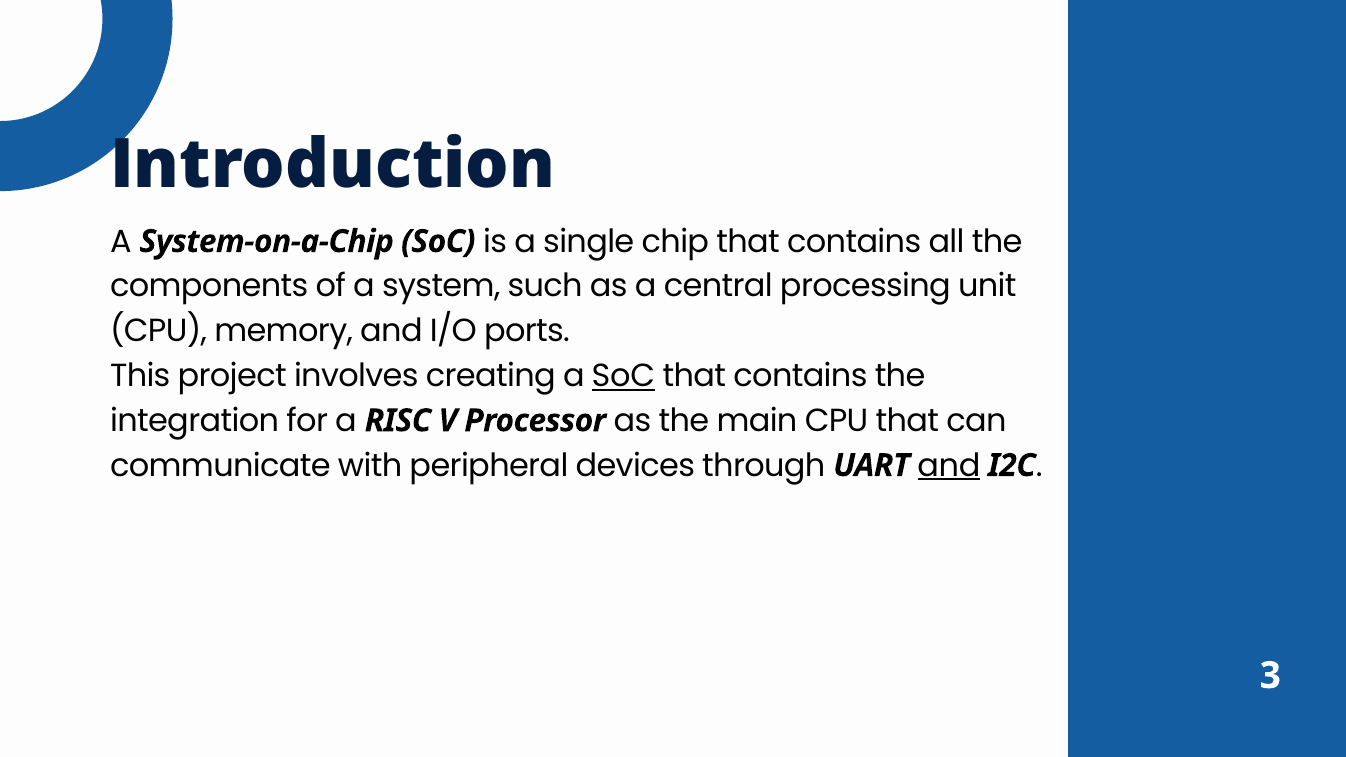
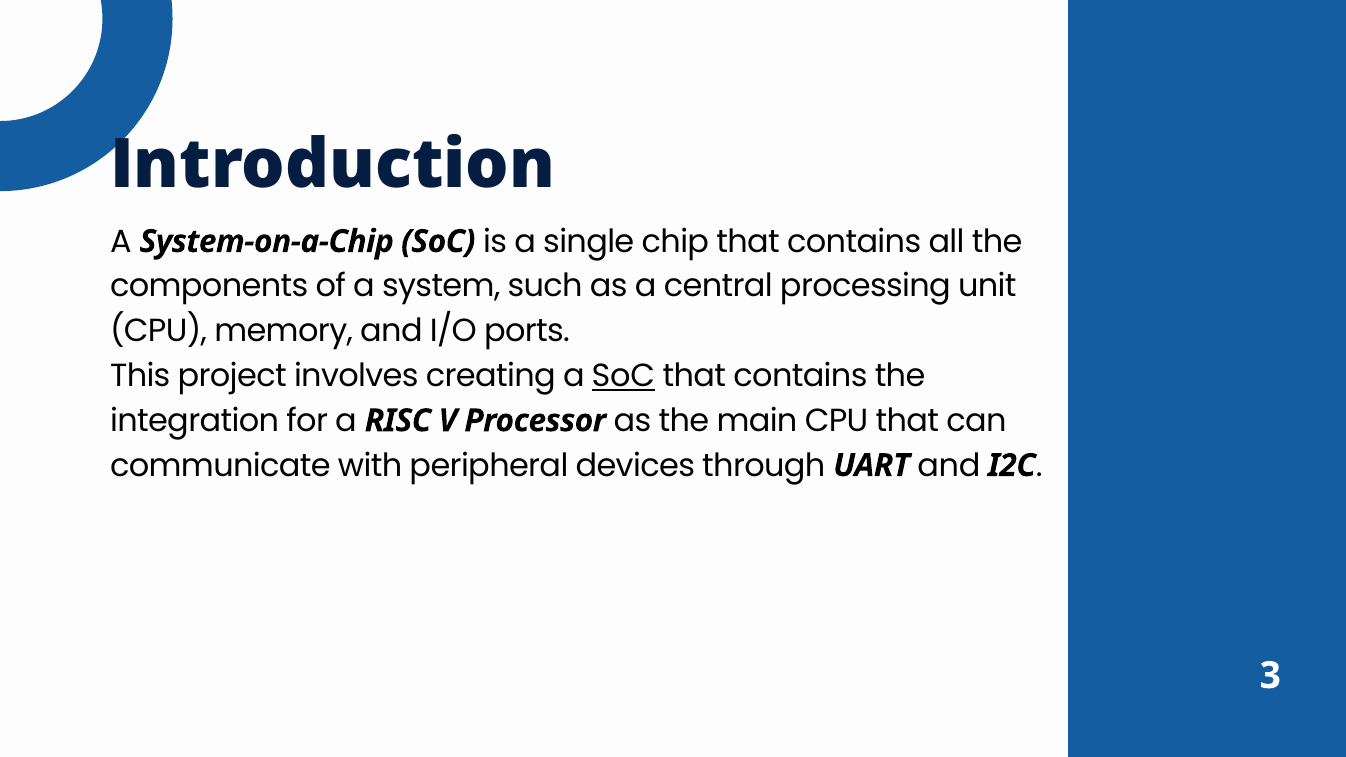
and at (949, 466) underline: present -> none
